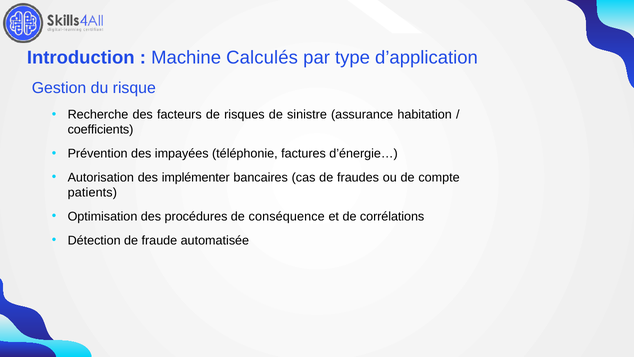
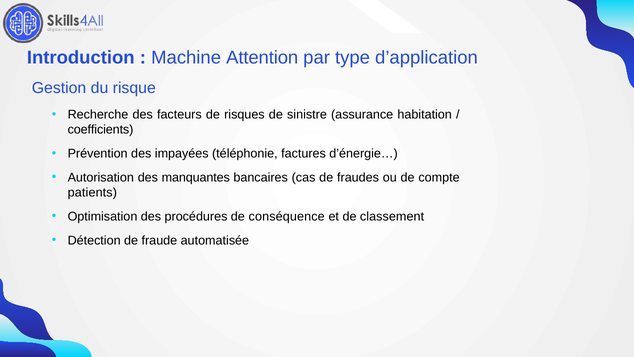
Calculés: Calculés -> Attention
implémenter: implémenter -> manquantes
corrélations: corrélations -> classement
